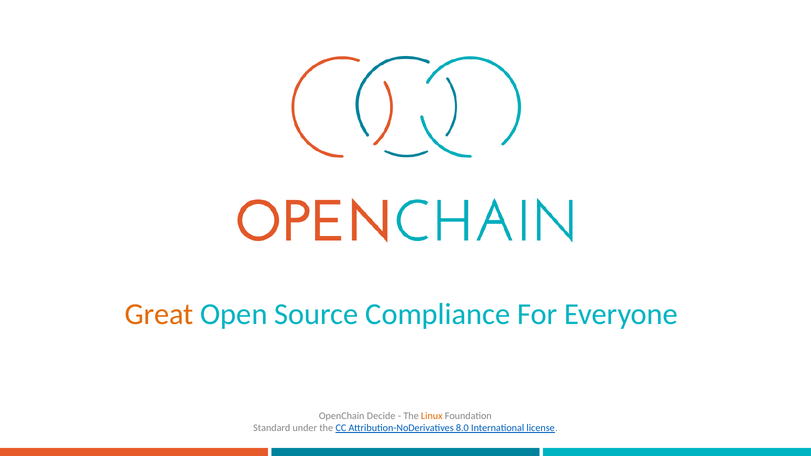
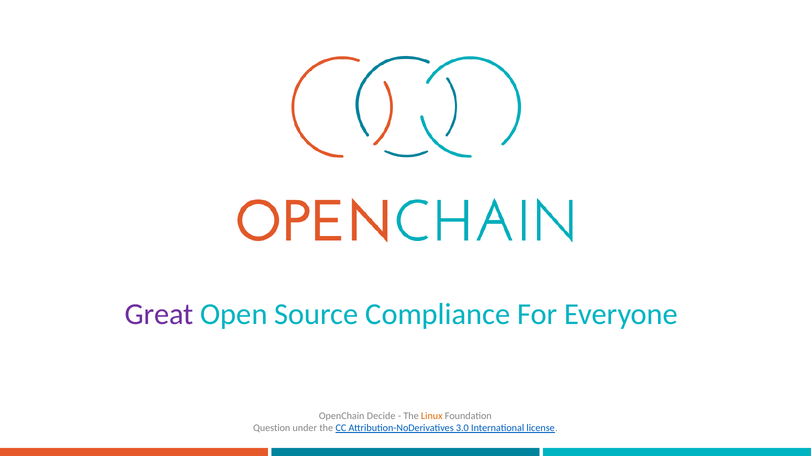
Great colour: orange -> purple
Standard: Standard -> Question
8.0: 8.0 -> 3.0
